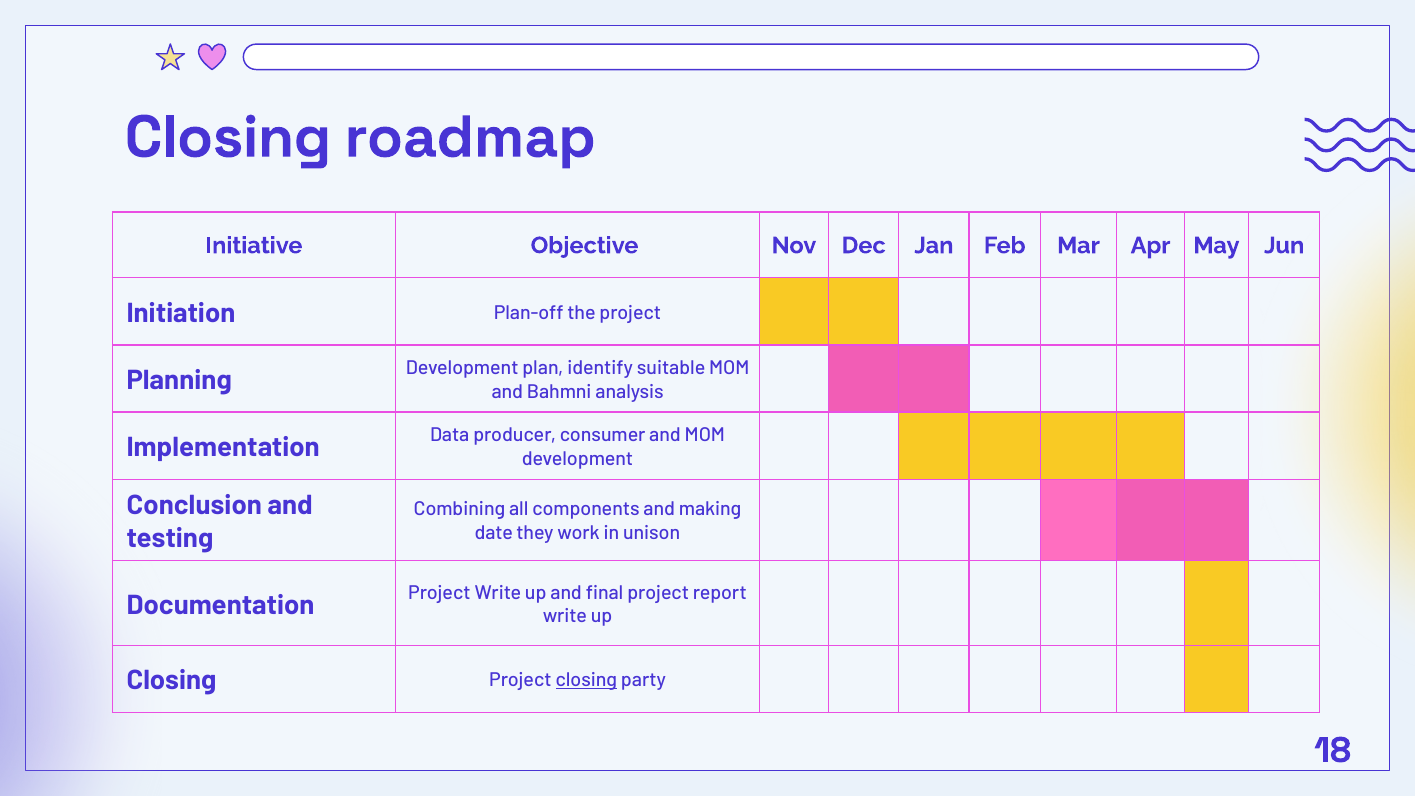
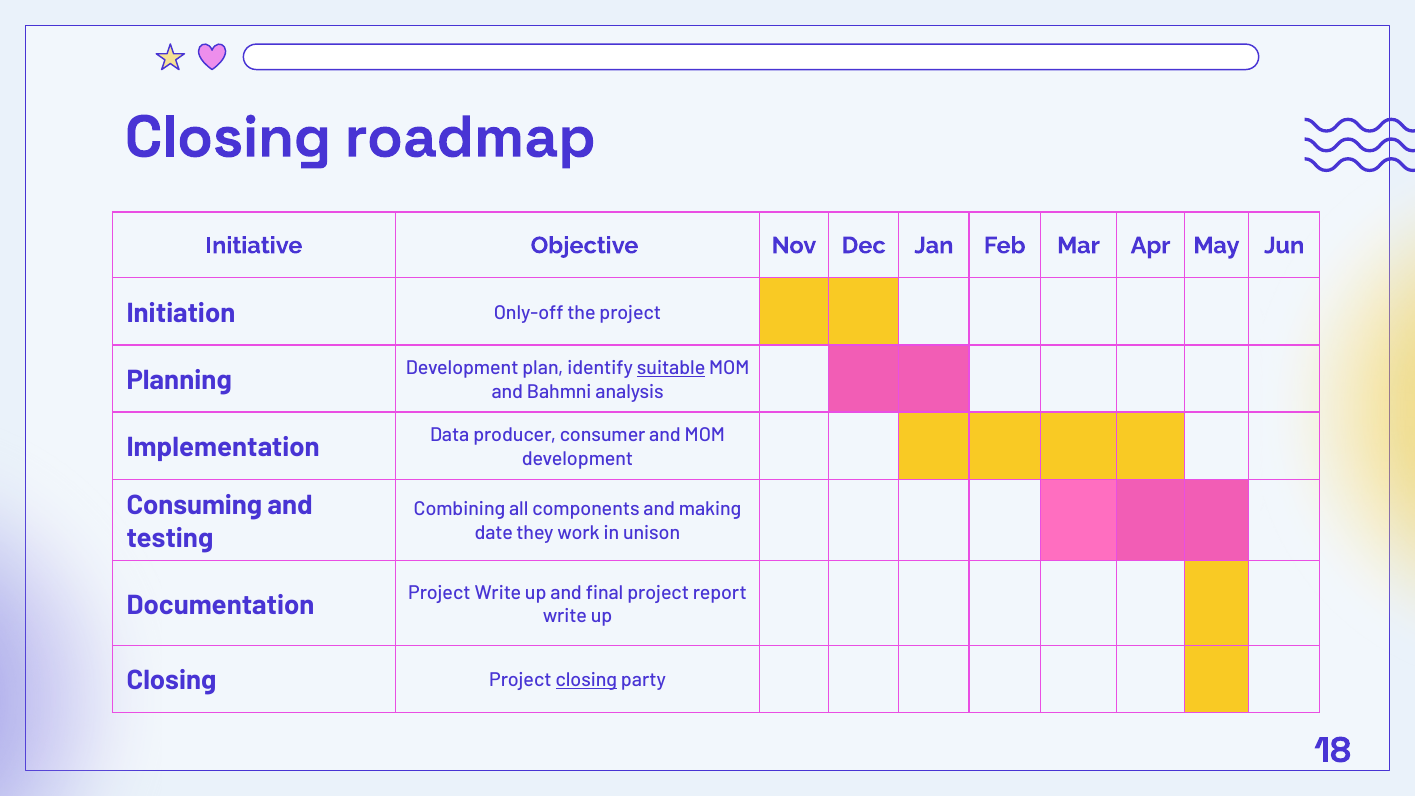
Plan-off: Plan-off -> Only-off
suitable underline: none -> present
Conclusion: Conclusion -> Consuming
